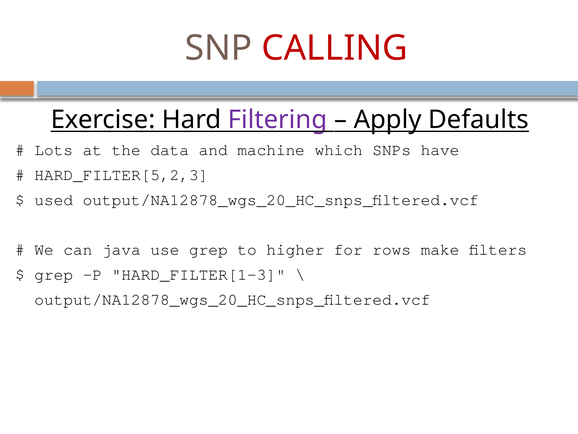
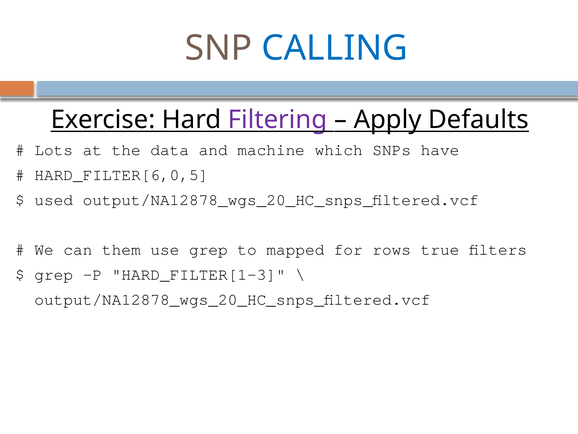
CALLING colour: red -> blue
HARD_FILTER[5,2,3: HARD_FILTER[5,2,3 -> HARD_FILTER[6,0,5
java: java -> them
higher: higher -> mapped
make: make -> true
